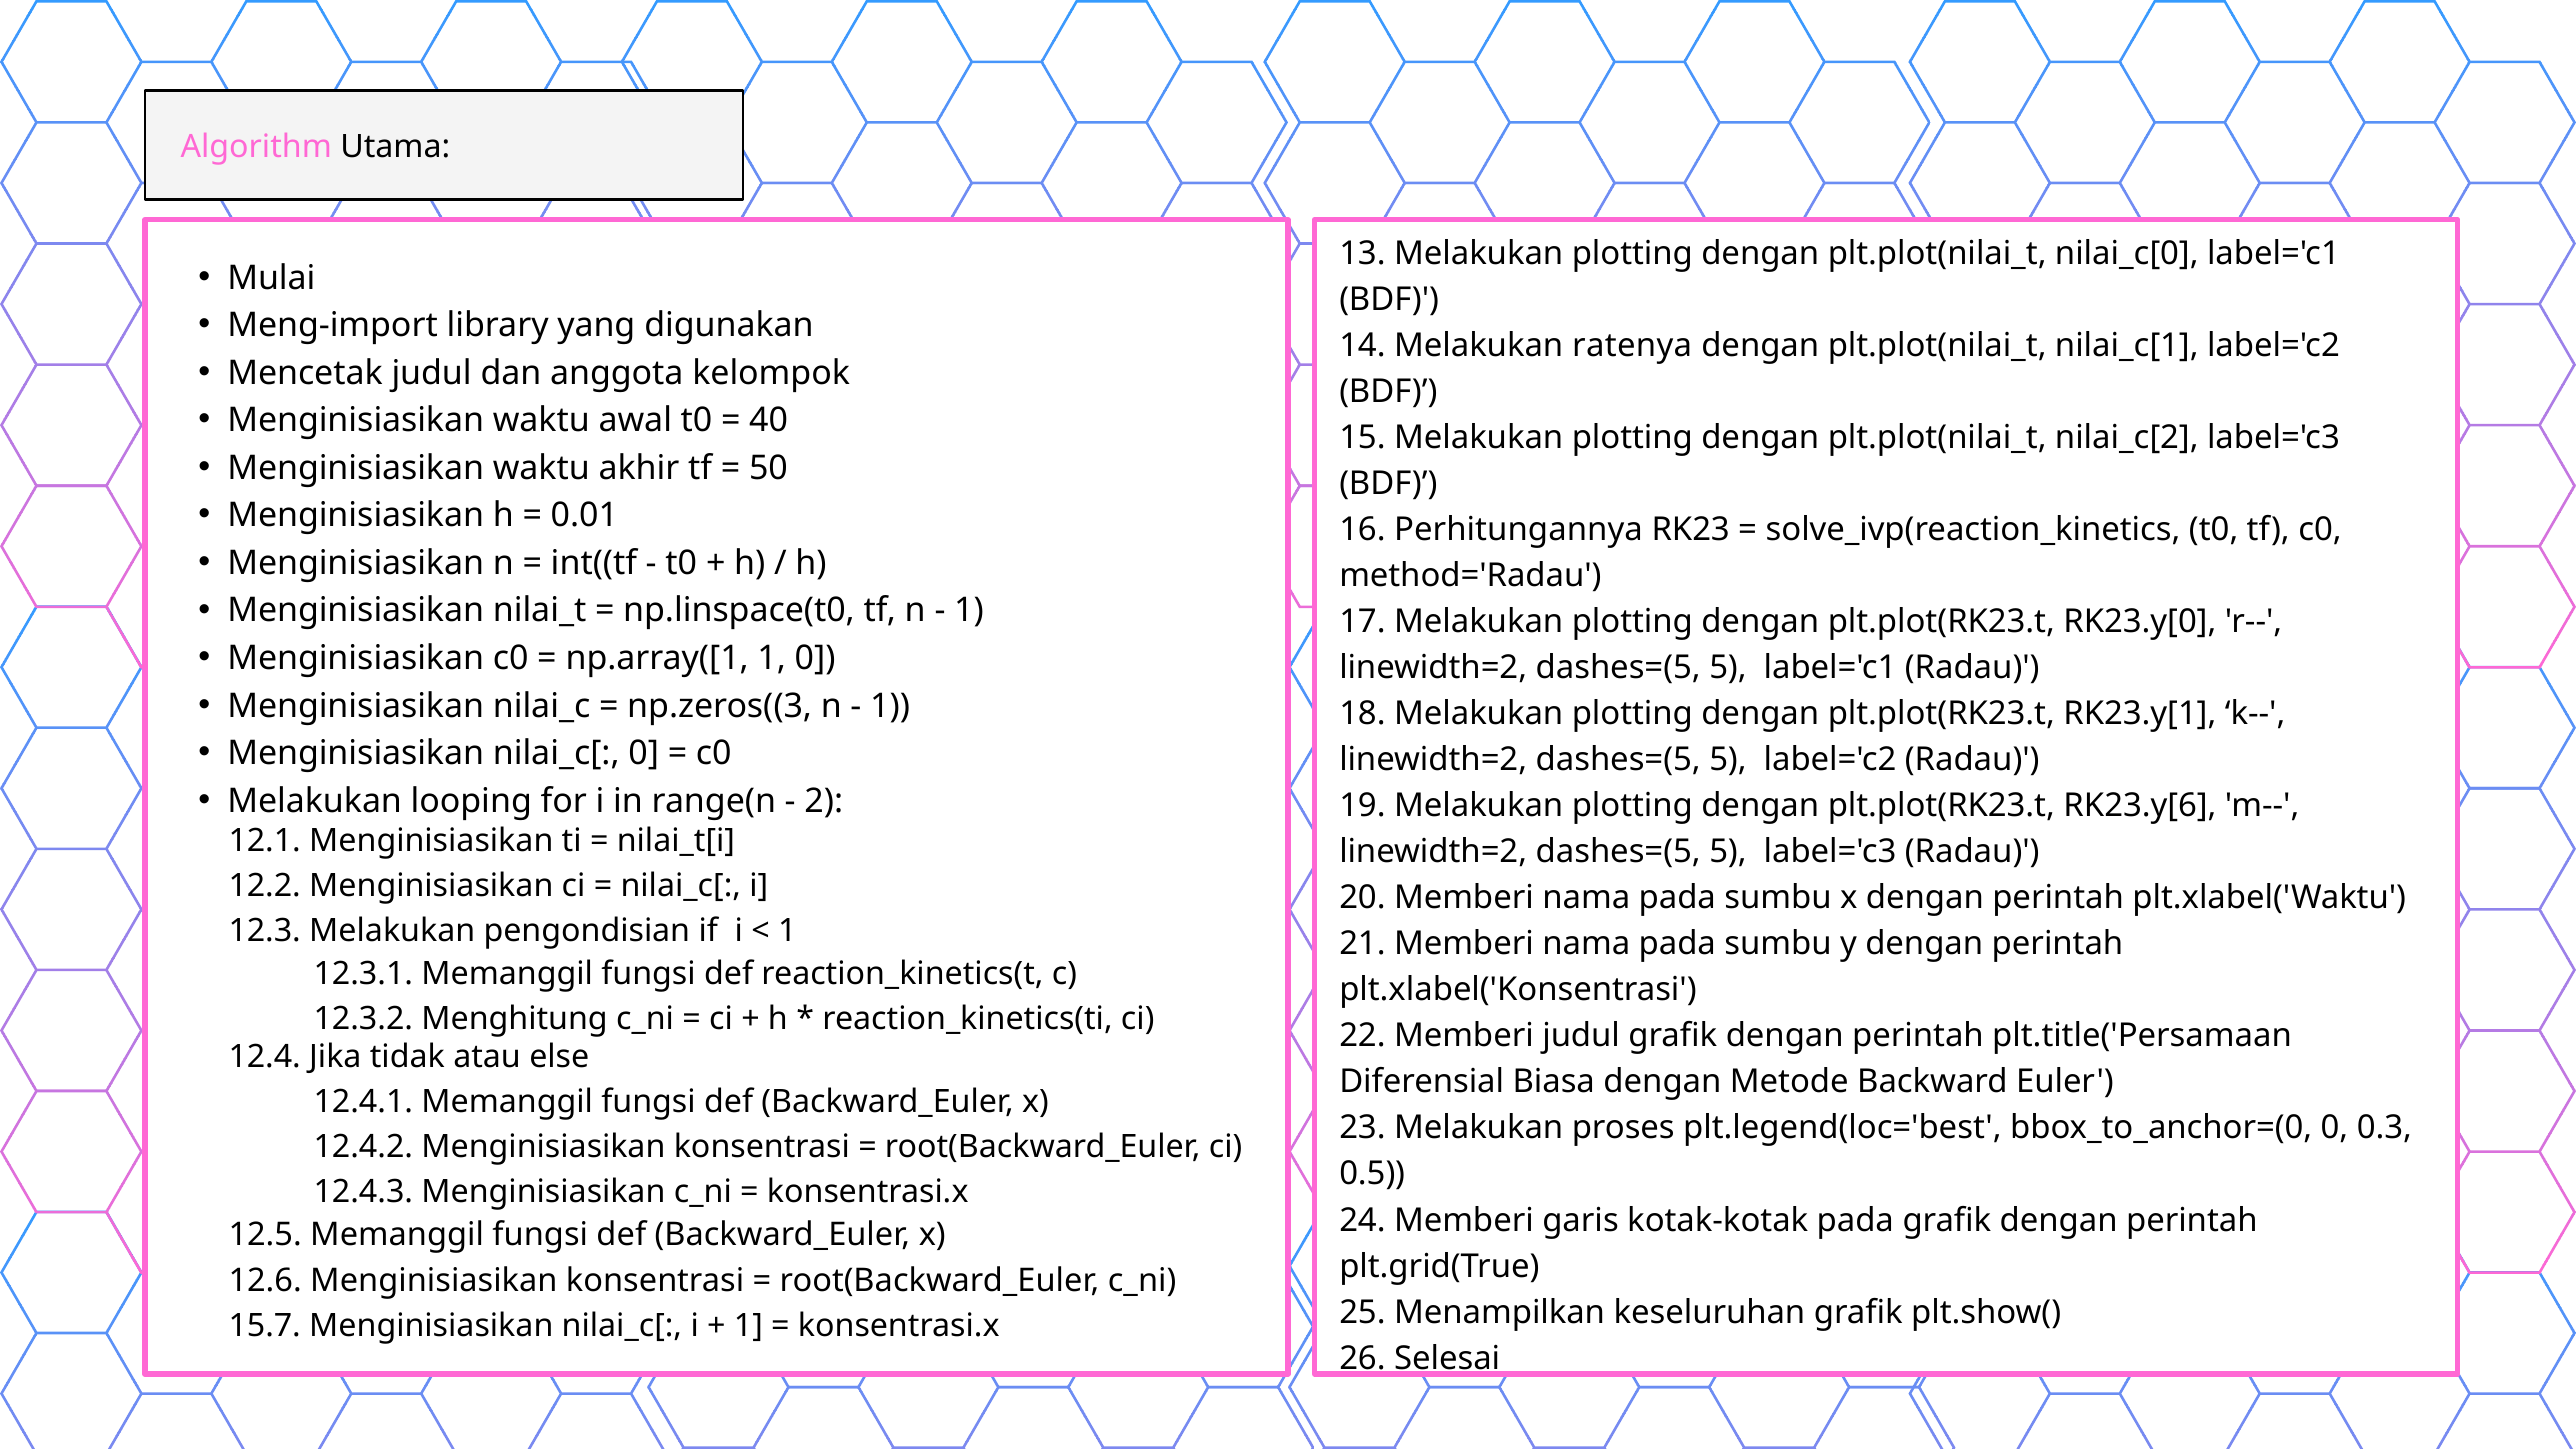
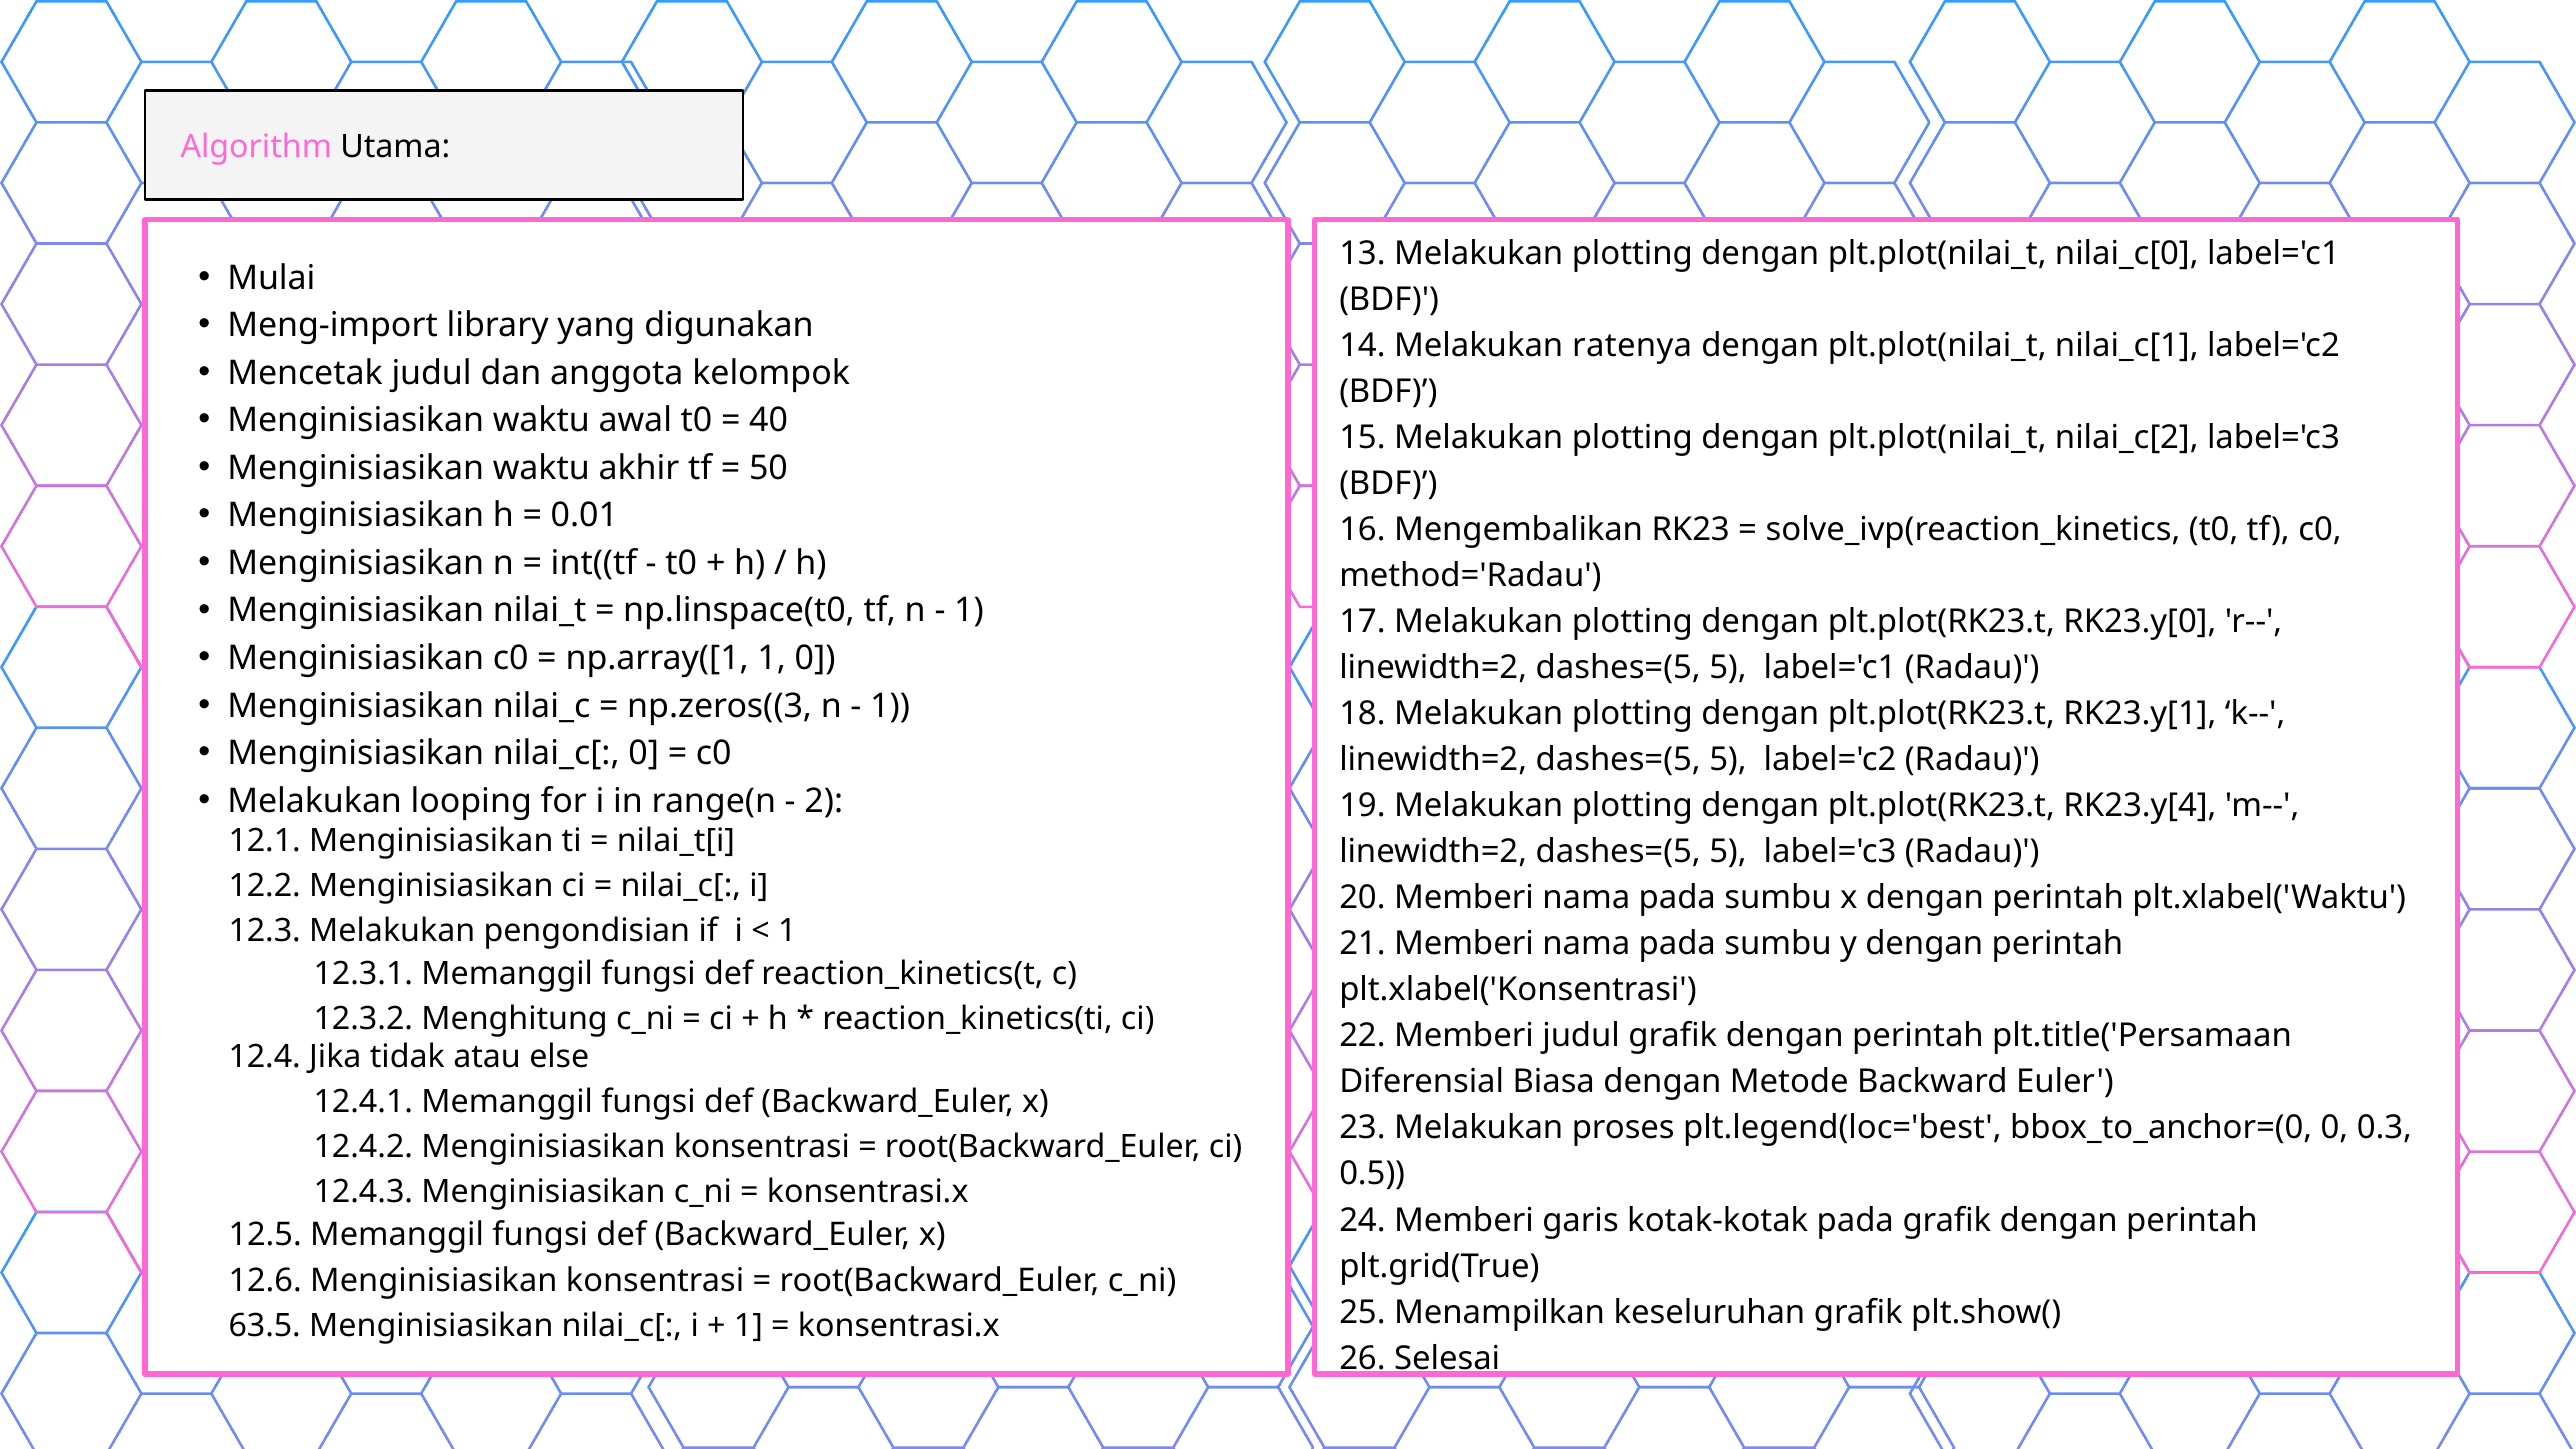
Perhitungannya: Perhitungannya -> Mengembalikan
RK23.y[6: RK23.y[6 -> RK23.y[4
15.7: 15.7 -> 63.5
